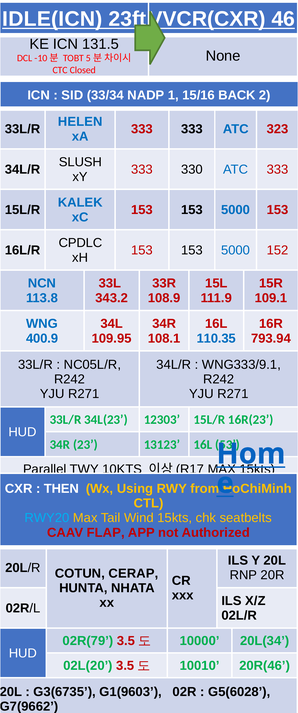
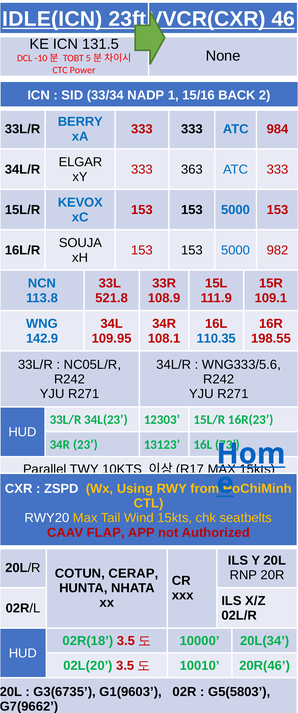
Closed: Closed -> Power
HELEN: HELEN -> BERRY
323: 323 -> 984
SLUSH: SLUSH -> ELGAR
330: 330 -> 363
KALEK: KALEK -> KEVOX
CPDLC: CPDLC -> SOUJA
152: 152 -> 982
343.2: 343.2 -> 521.8
400.9: 400.9 -> 142.9
793.94: 793.94 -> 198.55
WNG333/9.1: WNG333/9.1 -> WNG333/5.6
53: 53 -> 73
THEN: THEN -> ZSPD
RWY20 colour: light blue -> white
02R(79: 02R(79 -> 02R(18
G5(6028: G5(6028 -> G5(5803
